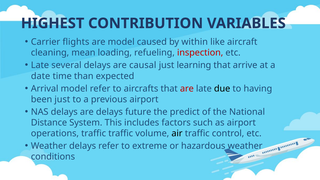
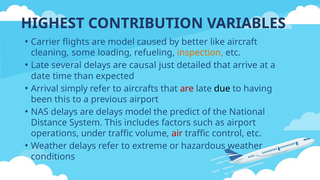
within: within -> better
mean: mean -> some
inspection colour: red -> orange
learning: learning -> detailed
Arrival model: model -> simply
been just: just -> this
delays future: future -> model
operations traffic: traffic -> under
air colour: black -> red
